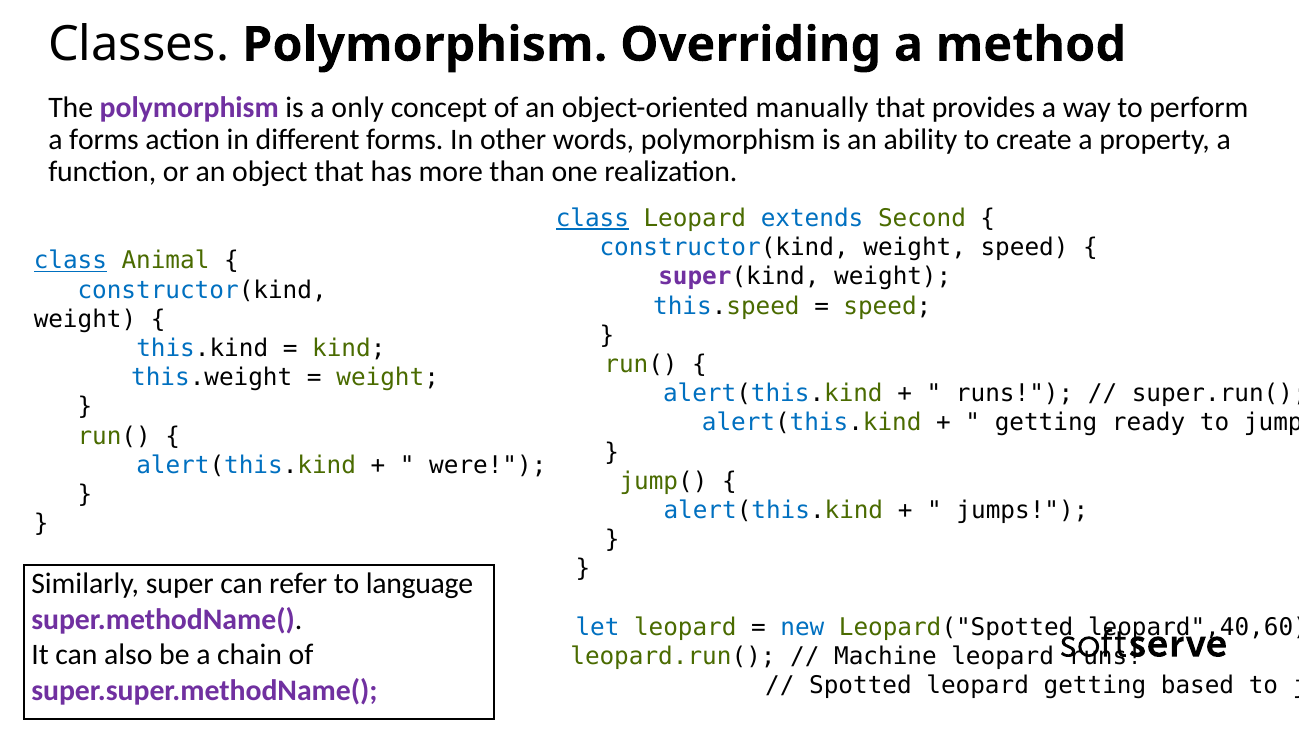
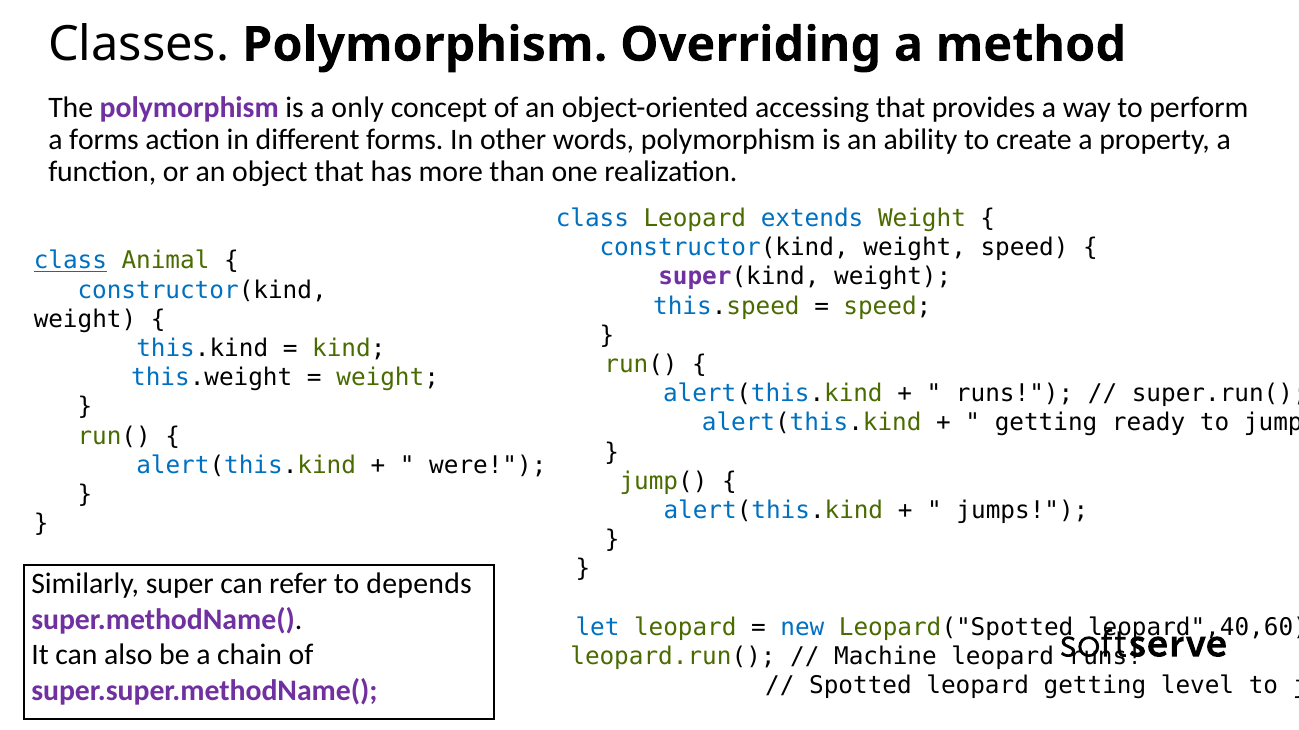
manually: manually -> accessing
class at (592, 219) underline: present -> none
extends Second: Second -> Weight
language: language -> depends
based: based -> level
